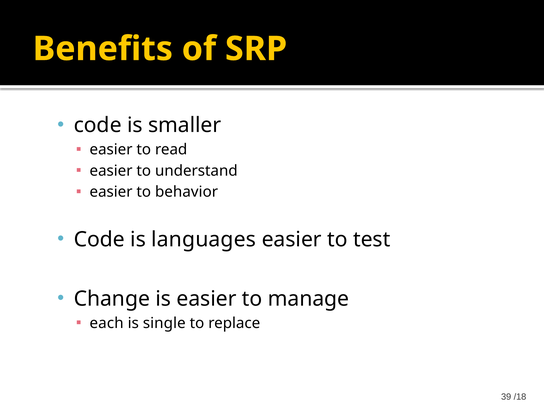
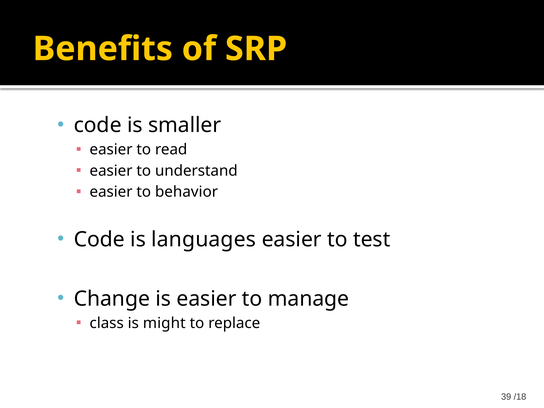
each: each -> class
single: single -> might
